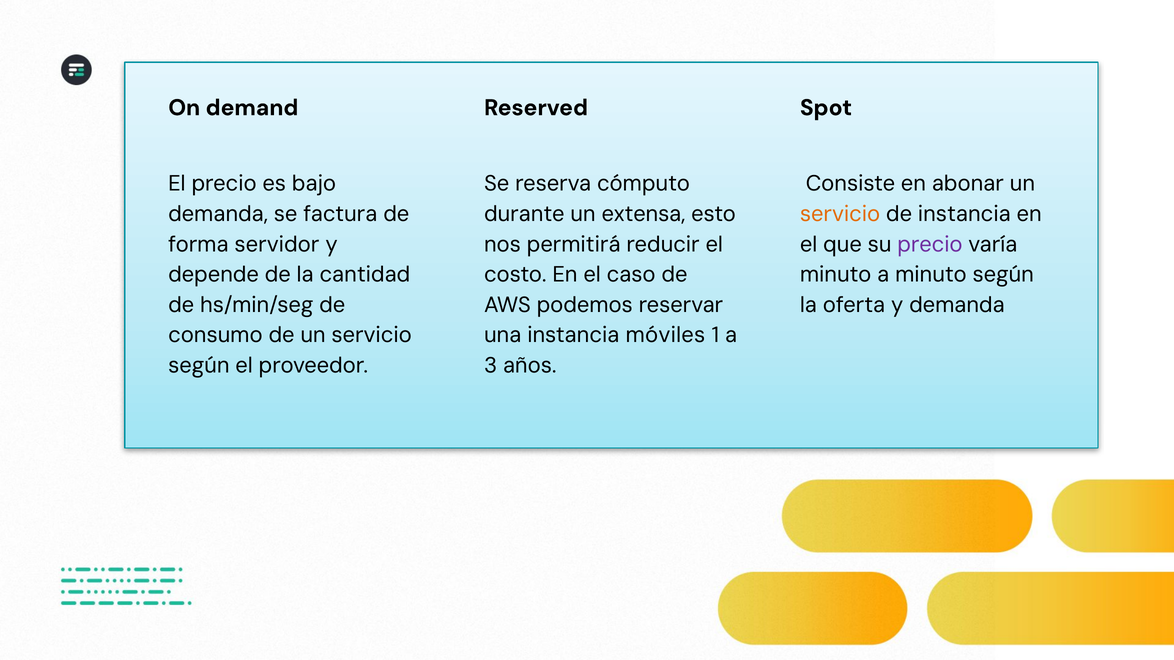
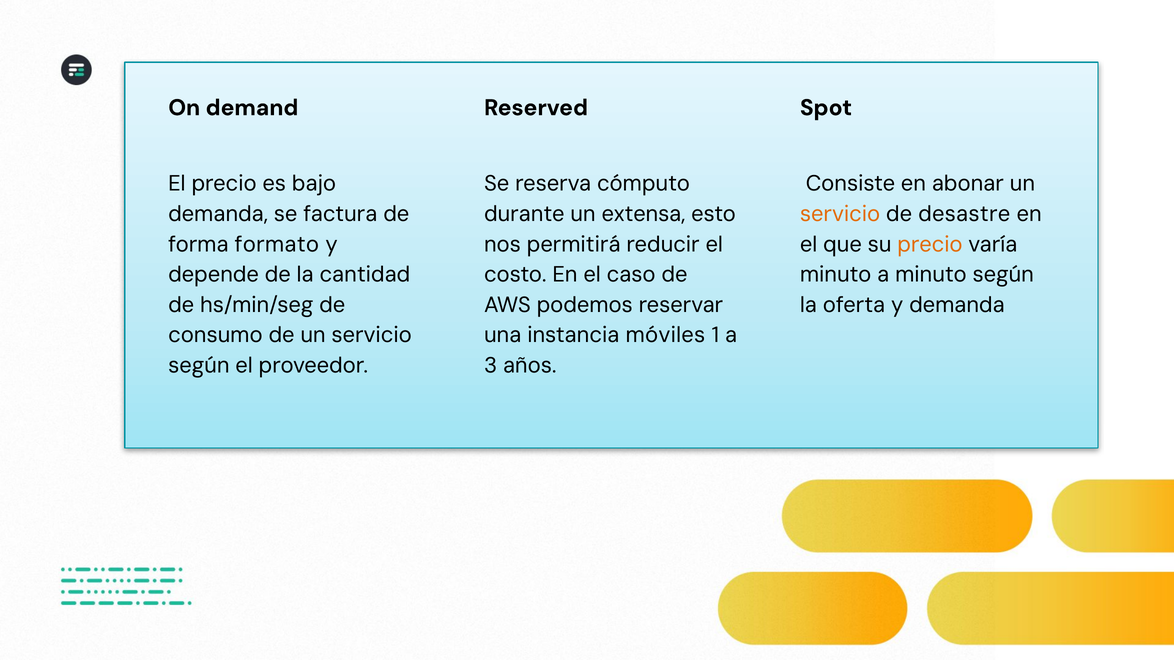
de instancia: instancia -> desastre
servidor: servidor -> formato
precio at (930, 244) colour: purple -> orange
